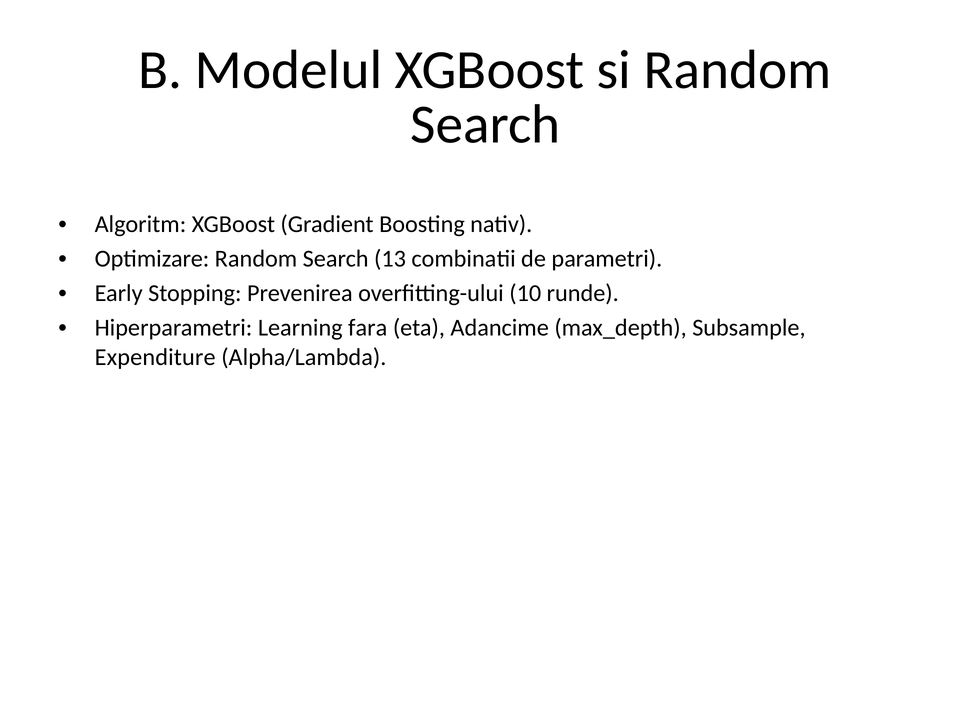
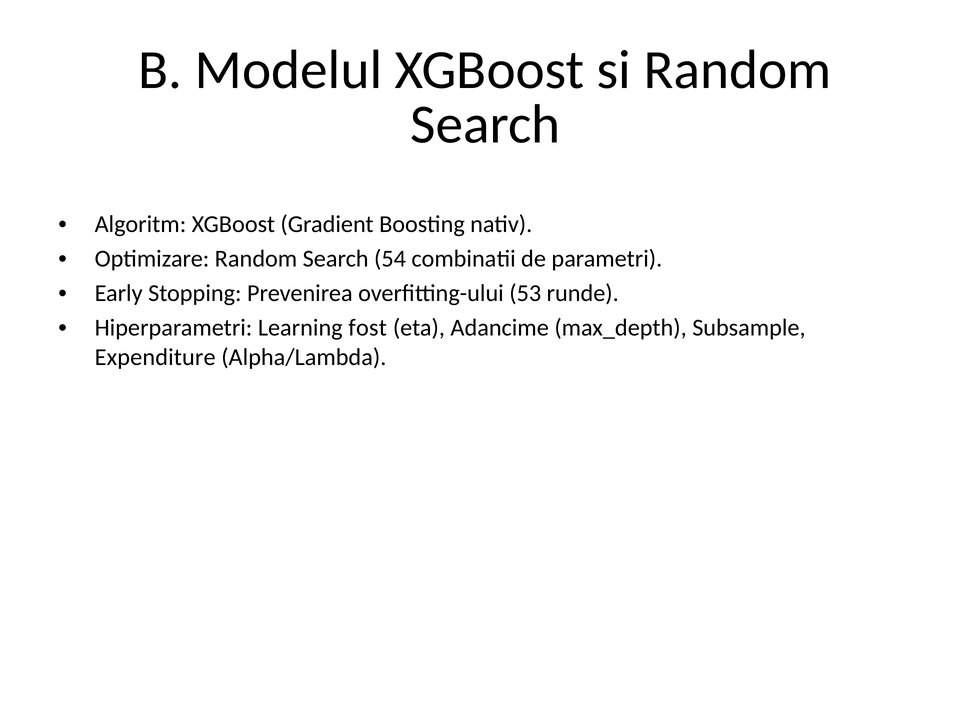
13: 13 -> 54
10: 10 -> 53
fara: fara -> fost
